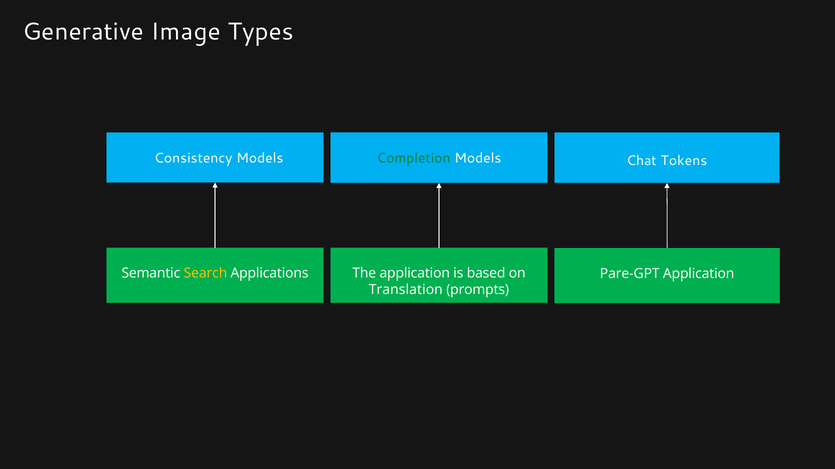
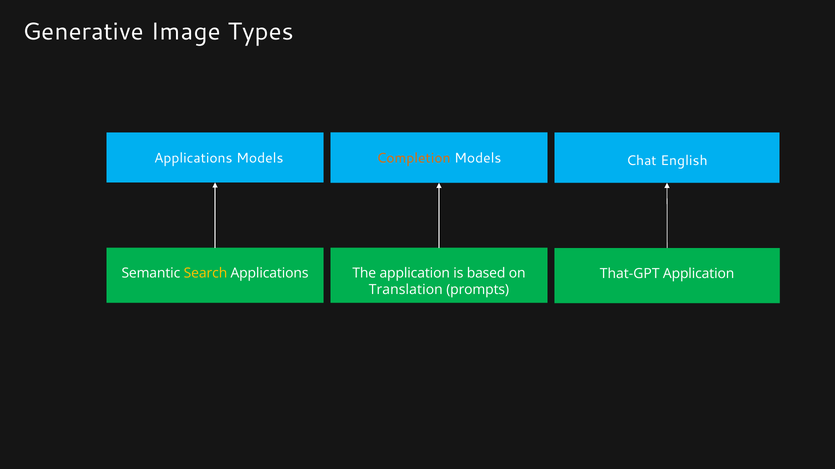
Completion colour: green -> orange
Tokens: Tokens -> English
Consistency at (193, 159): Consistency -> Applications
Pare-GPT: Pare-GPT -> That-GPT
